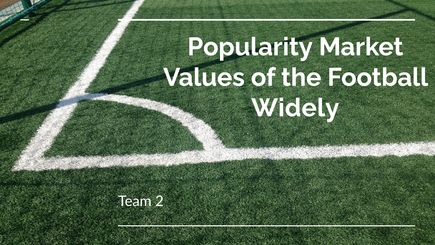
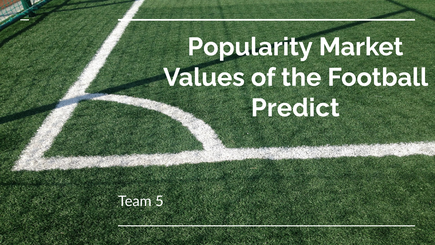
Widely: Widely -> Predict
2: 2 -> 5
